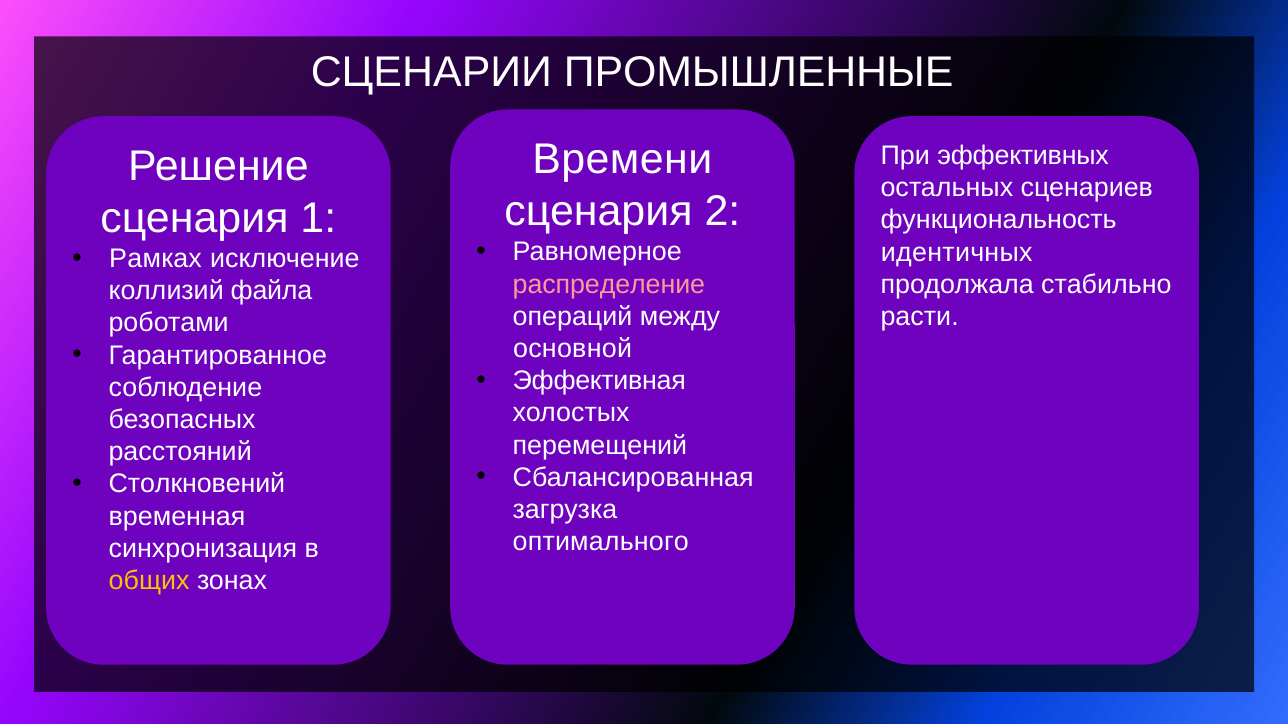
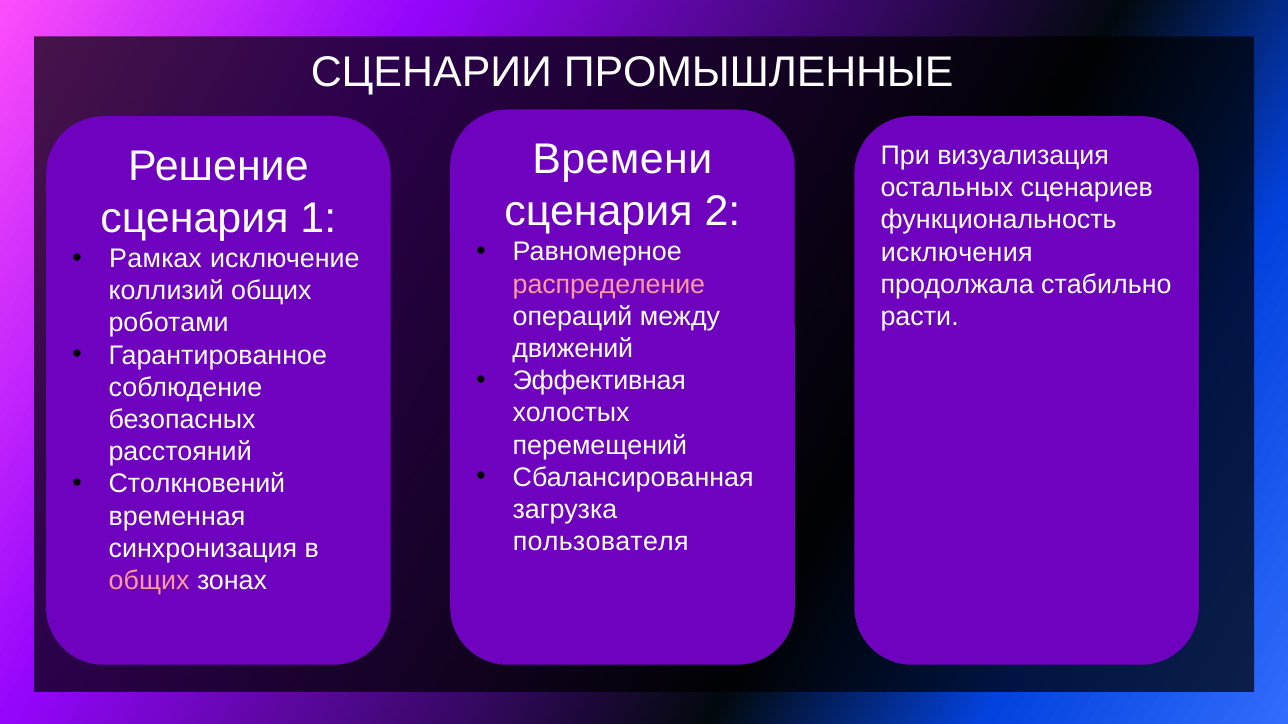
эффективных: эффективных -> визуализация
идентичных: идентичных -> исключения
коллизий файла: файла -> общих
основной: основной -> движений
оптимального: оптимального -> пользователя
общих at (149, 581) colour: yellow -> pink
